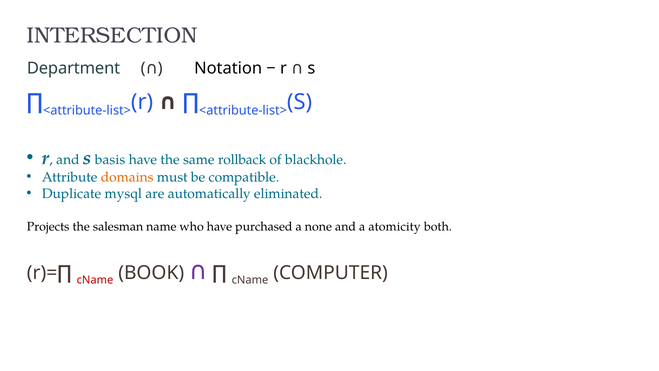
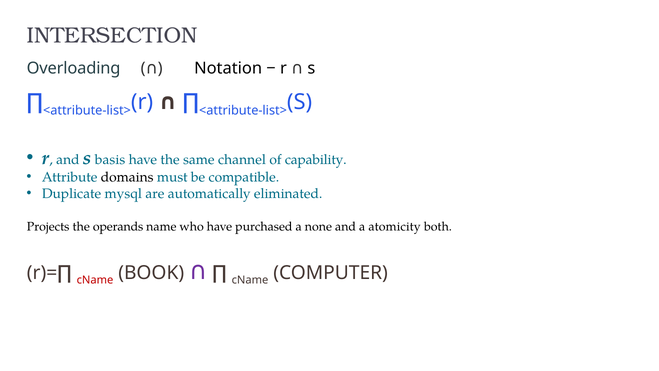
Department: Department -> Overloading
rollback: rollback -> channel
blackhole: blackhole -> capability
domains colour: orange -> black
salesman: salesman -> operands
